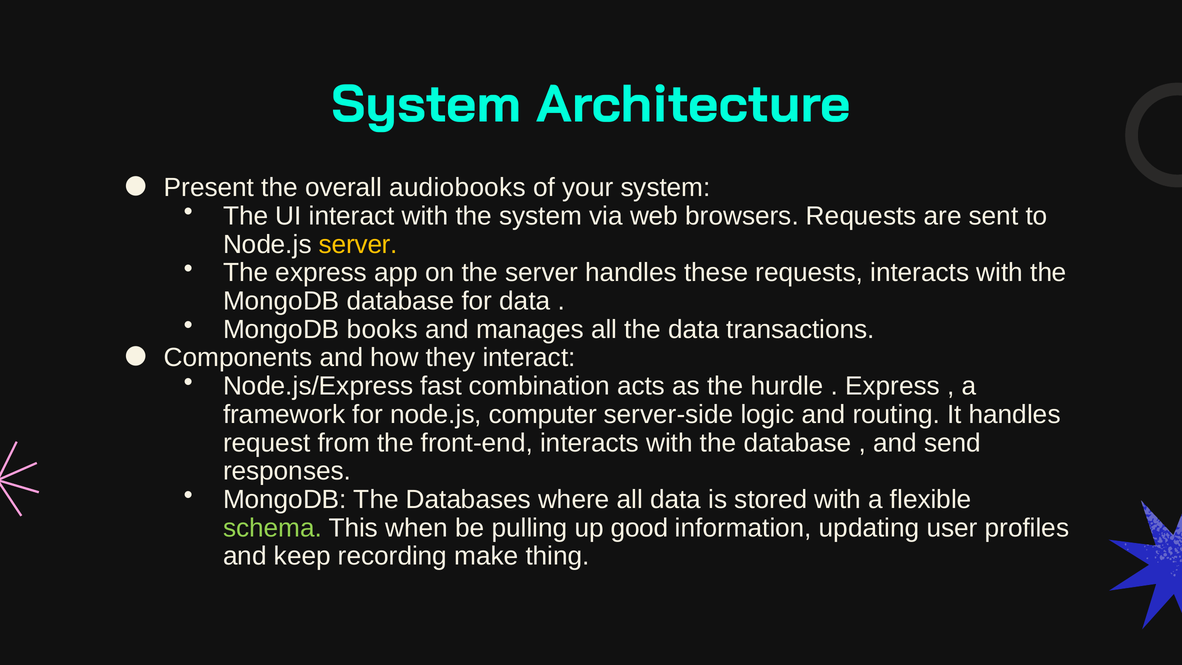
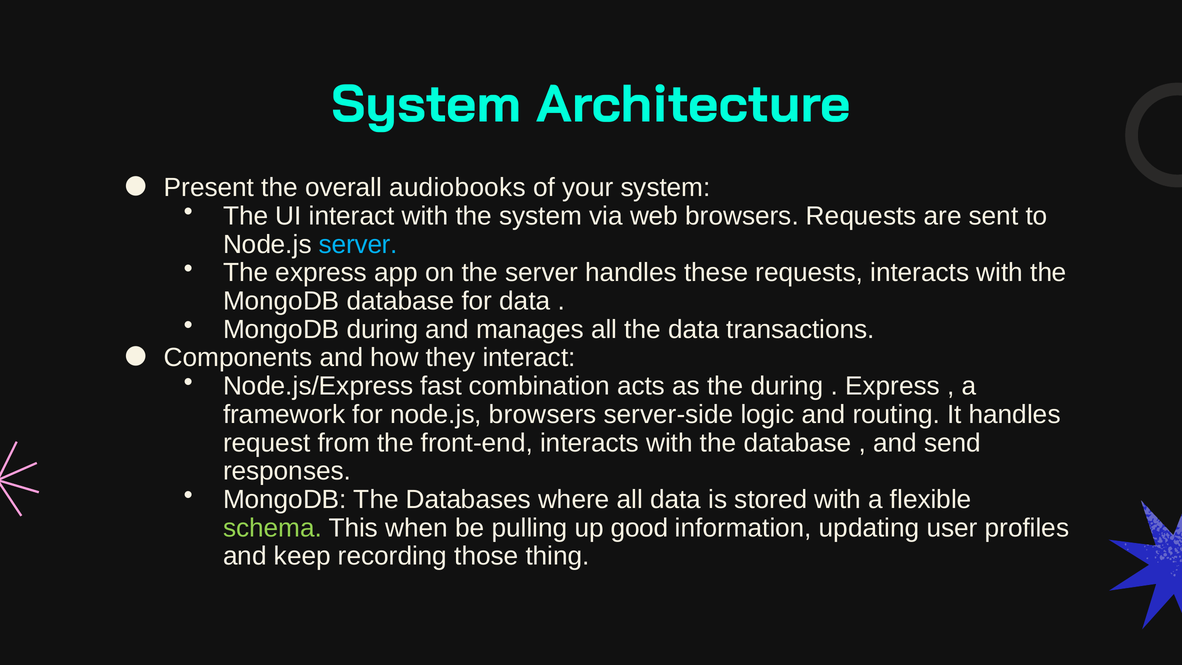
server at (358, 244) colour: yellow -> light blue
MongoDB books: books -> during
the hurdle: hurdle -> during
node.js computer: computer -> browsers
make: make -> those
